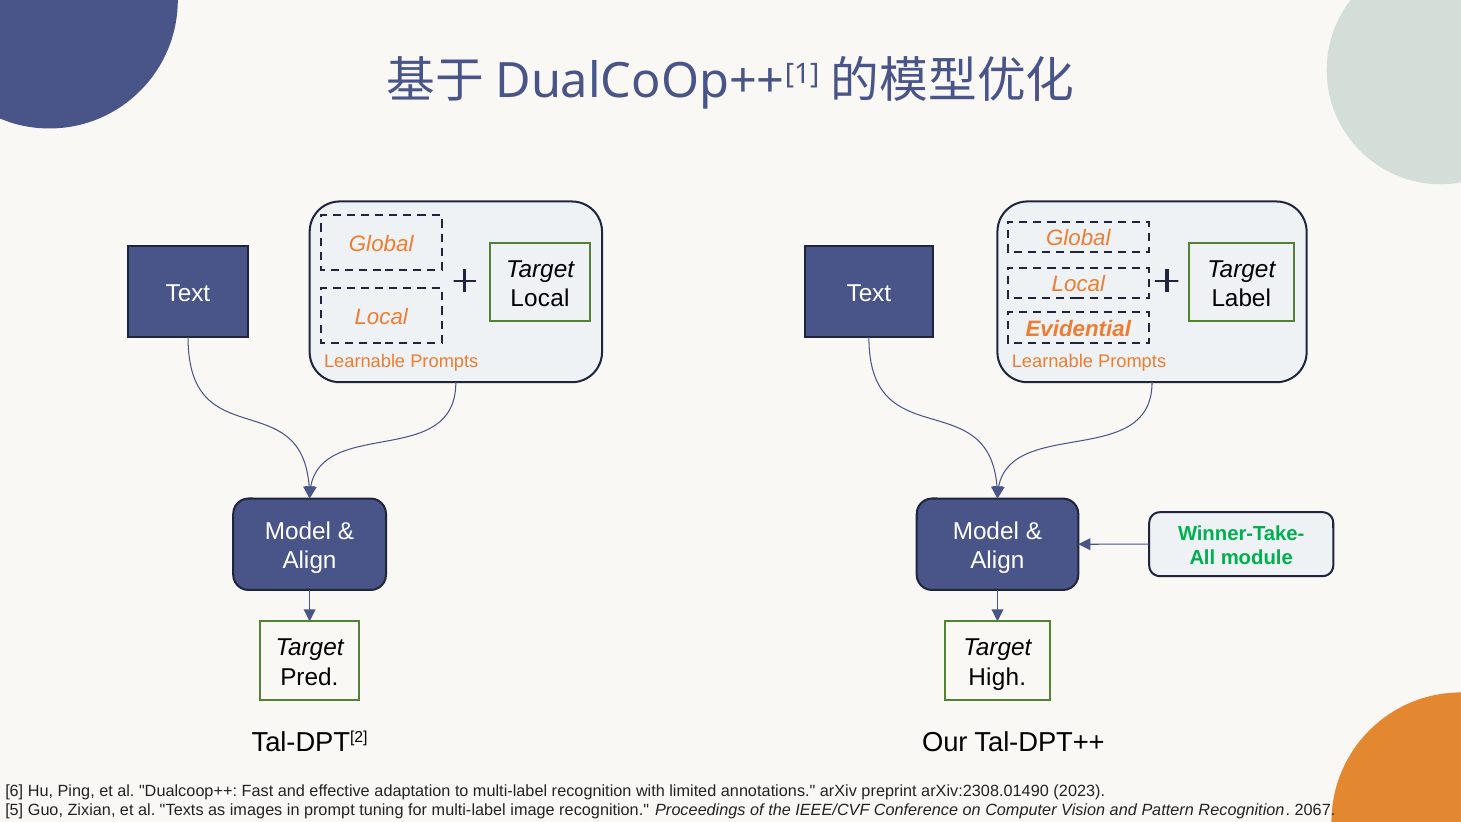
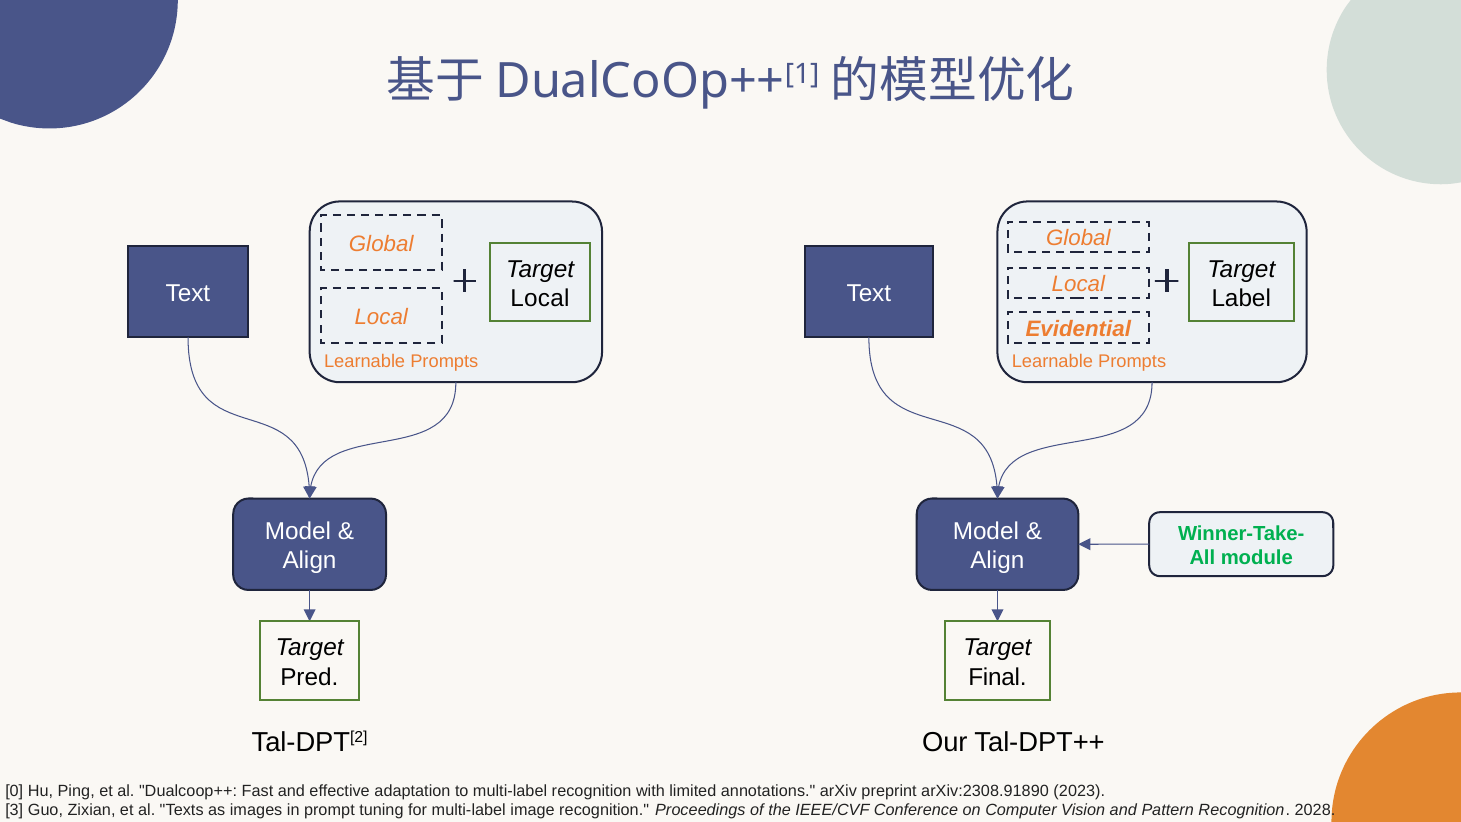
High: High -> Final
6: 6 -> 0
arXiv:2308.01490: arXiv:2308.01490 -> arXiv:2308.91890
5: 5 -> 3
2067: 2067 -> 2028
